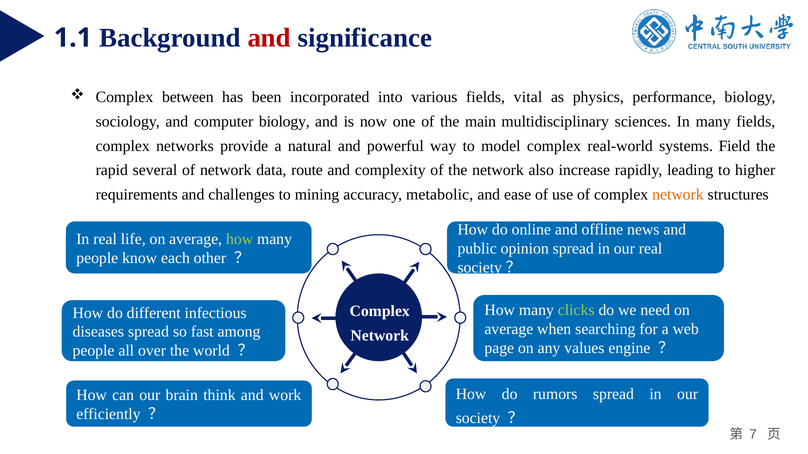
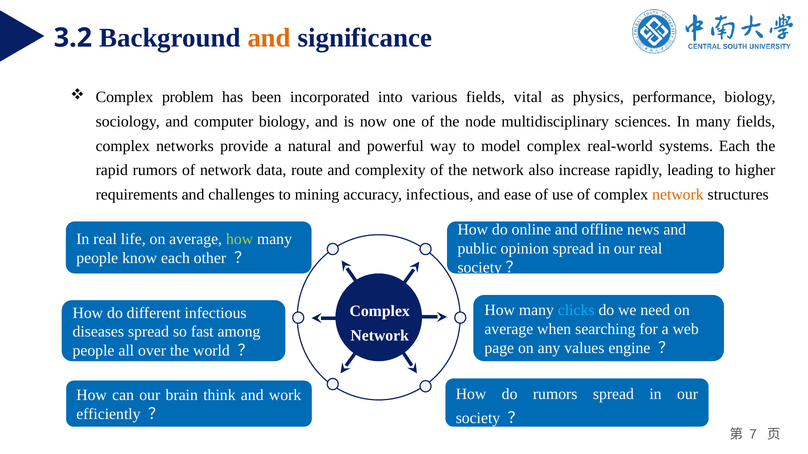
1.1: 1.1 -> 3.2
and at (269, 38) colour: red -> orange
between: between -> problem
main: main -> node
systems Field: Field -> Each
rapid several: several -> rumors
accuracy metabolic: metabolic -> infectious
clicks colour: light green -> light blue
